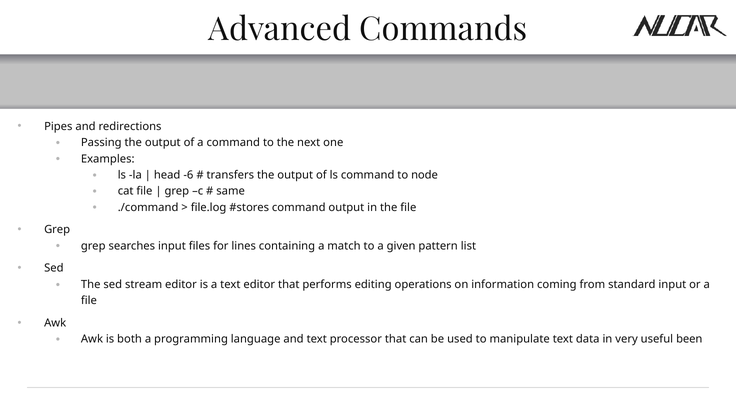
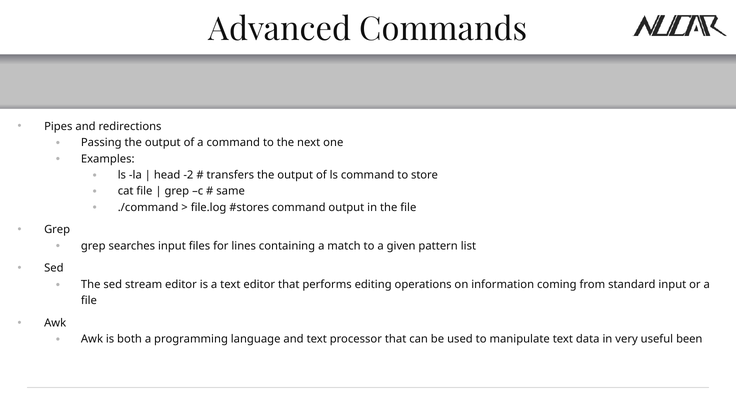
-6: -6 -> -2
node: node -> store
